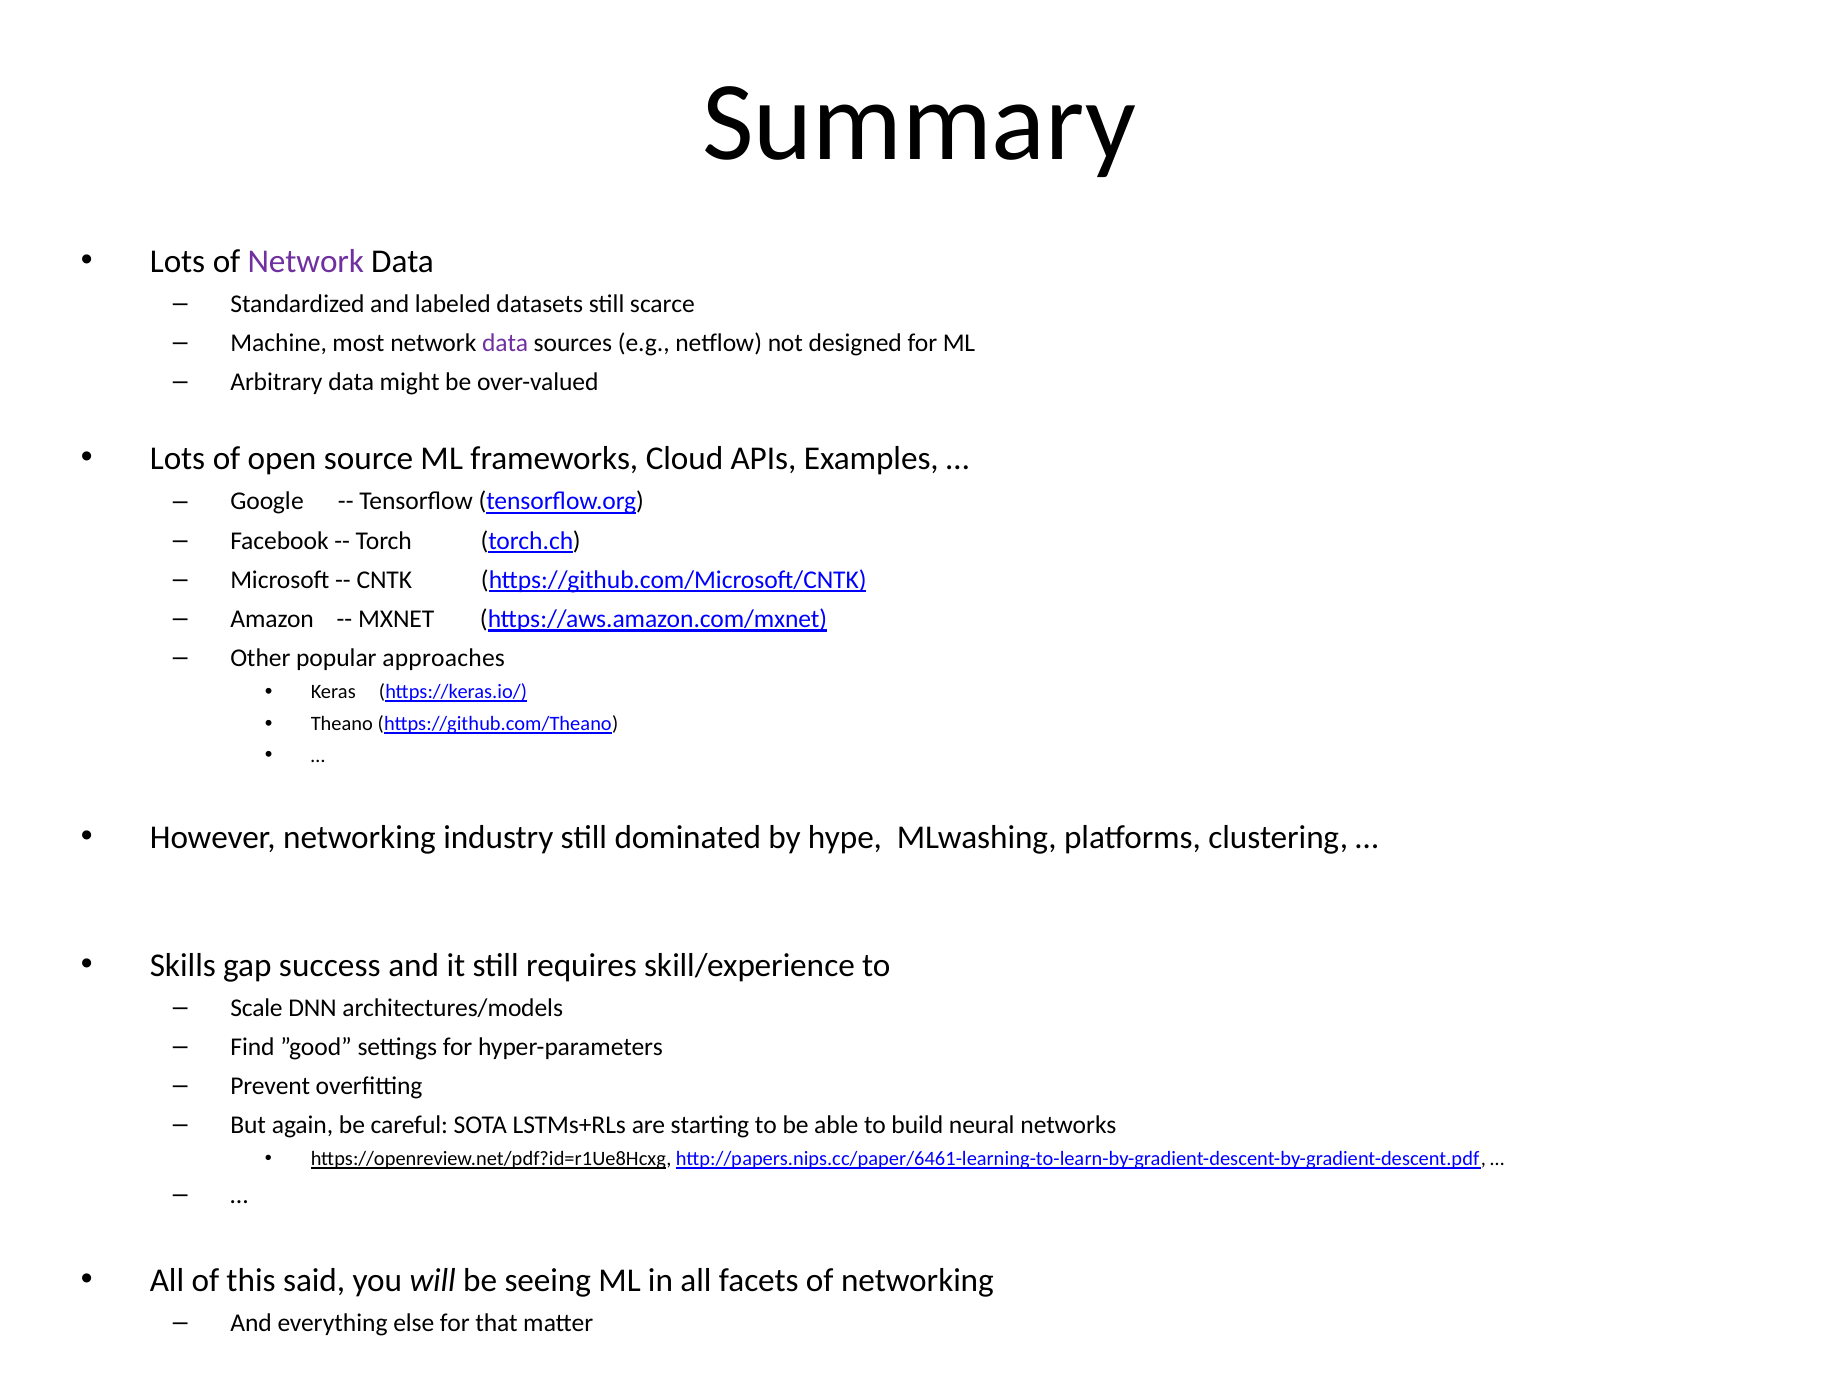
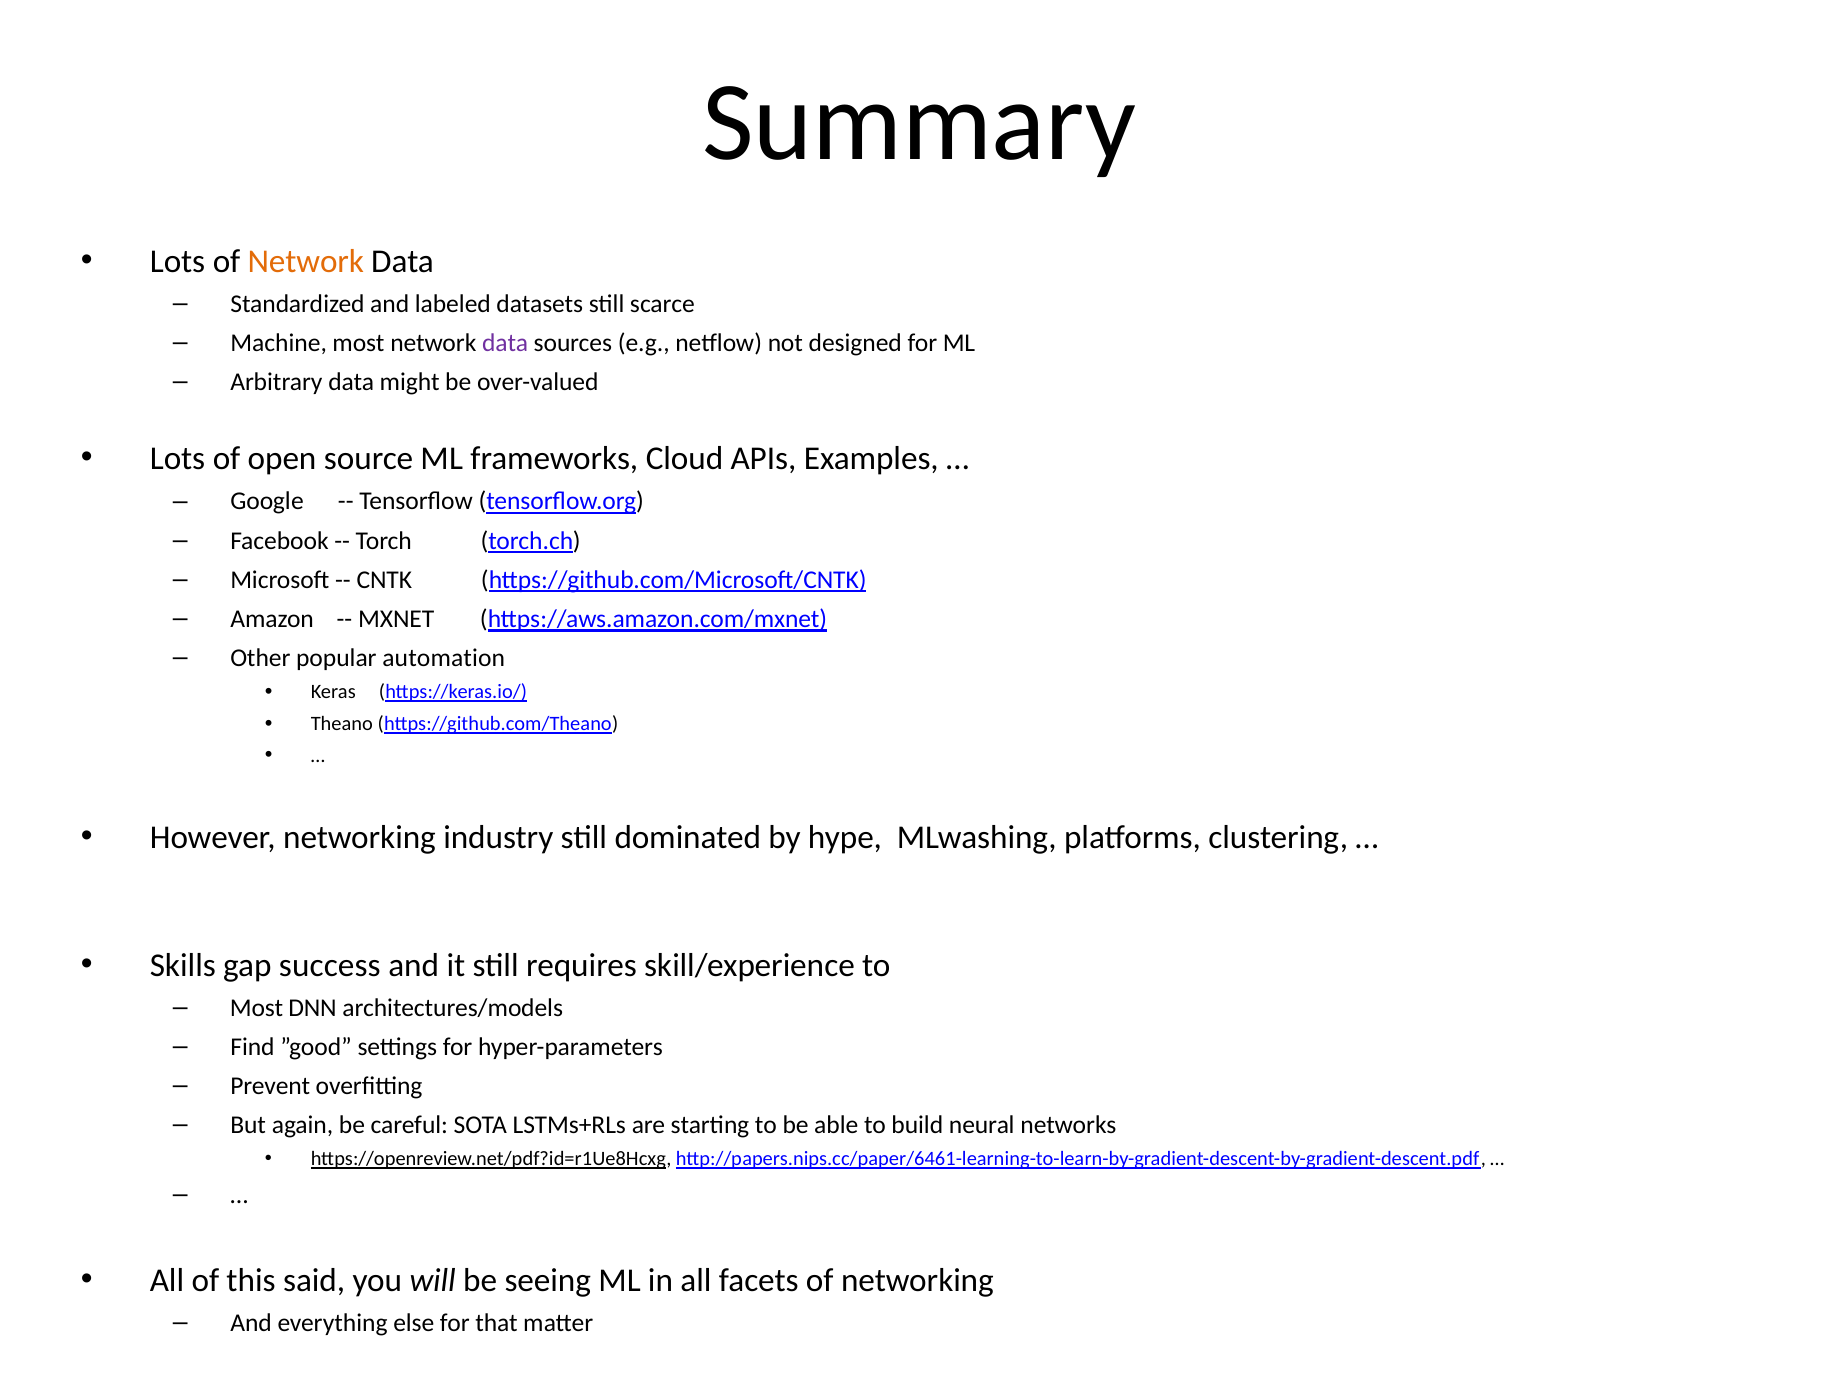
Network at (306, 261) colour: purple -> orange
approaches: approaches -> automation
Scale at (257, 1009): Scale -> Most
